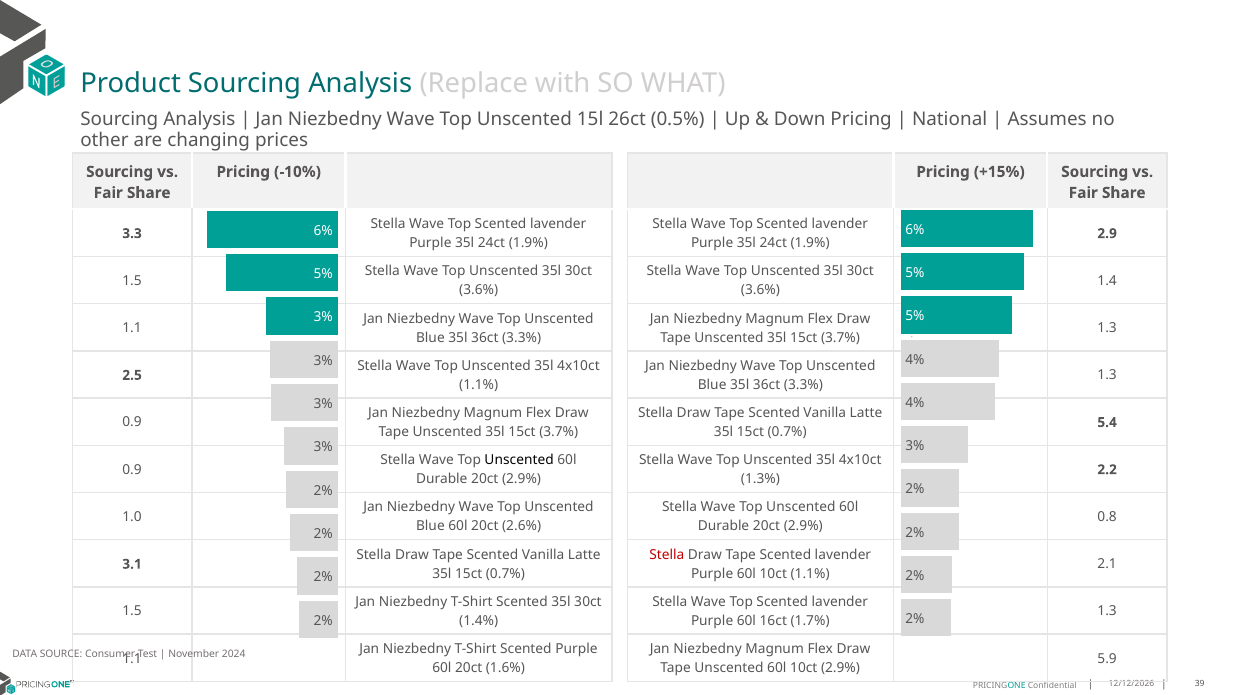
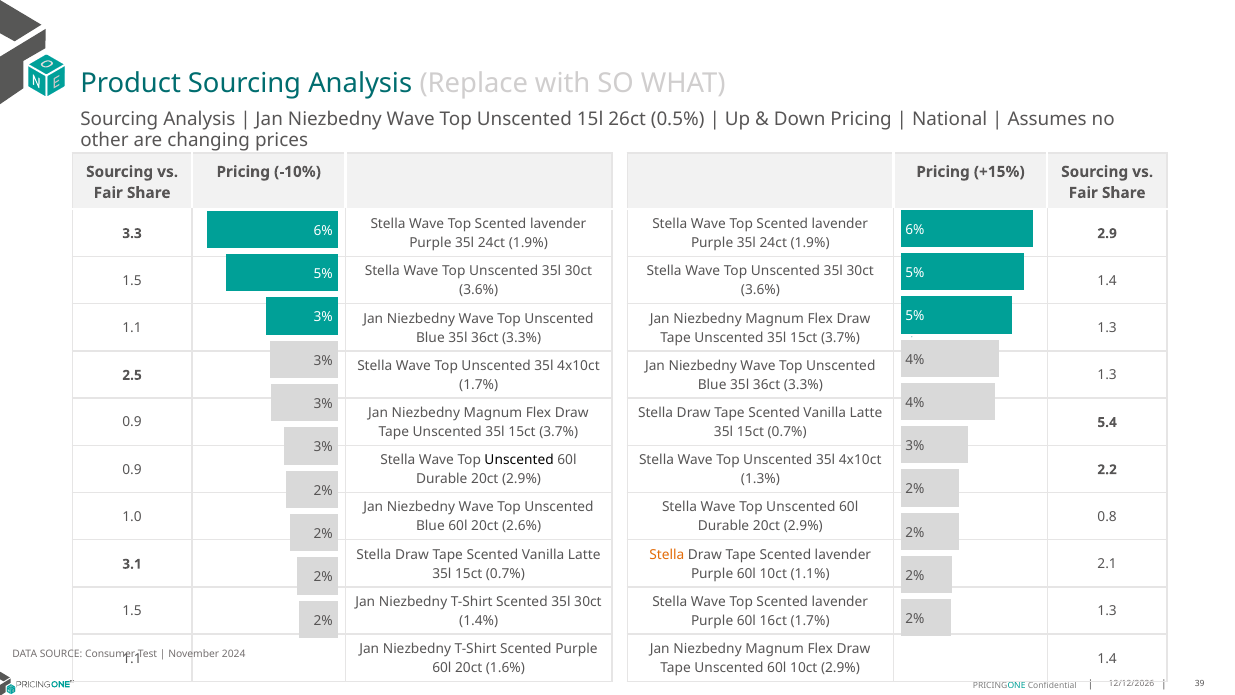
1.1% at (479, 385): 1.1% -> 1.7%
Stella at (667, 554) colour: red -> orange
5.9 at (1107, 658): 5.9 -> 1.4
